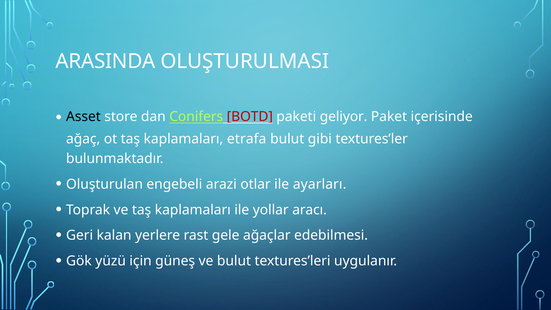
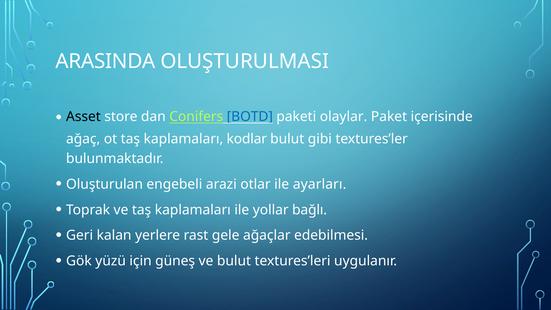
BOTD colour: red -> blue
geliyor: geliyor -> olaylar
etrafa: etrafa -> kodlar
aracı: aracı -> bağlı
